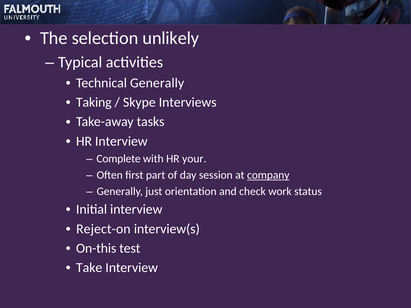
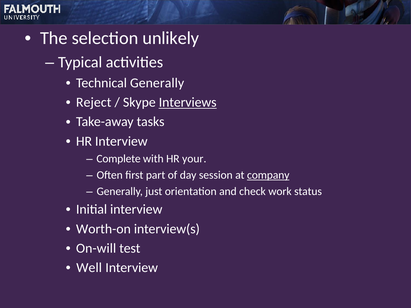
Taking: Taking -> Reject
Interviews underline: none -> present
Reject-on: Reject-on -> Worth-on
On-this: On-this -> On-will
Take: Take -> Well
